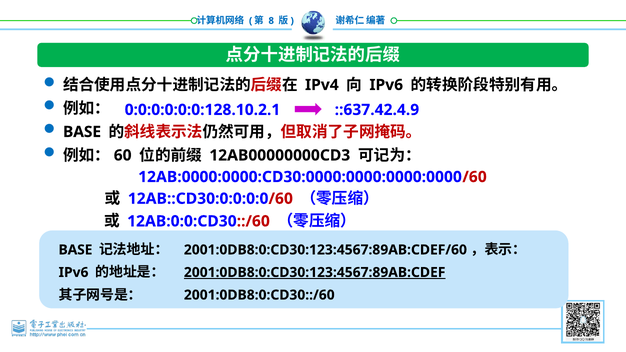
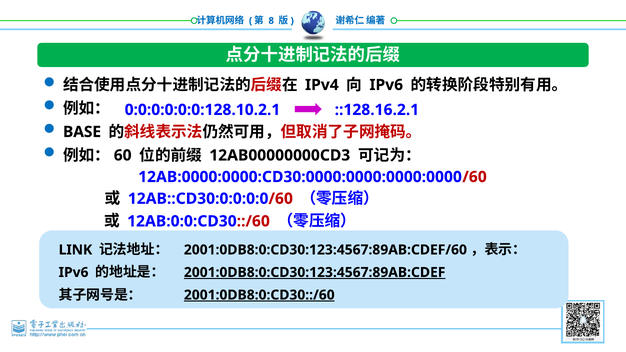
::637.42.4.9: ::637.42.4.9 -> ::128.16.2.1
BASE at (75, 250): BASE -> LINK
2001:0DB8:0:CD30::/60 underline: none -> present
